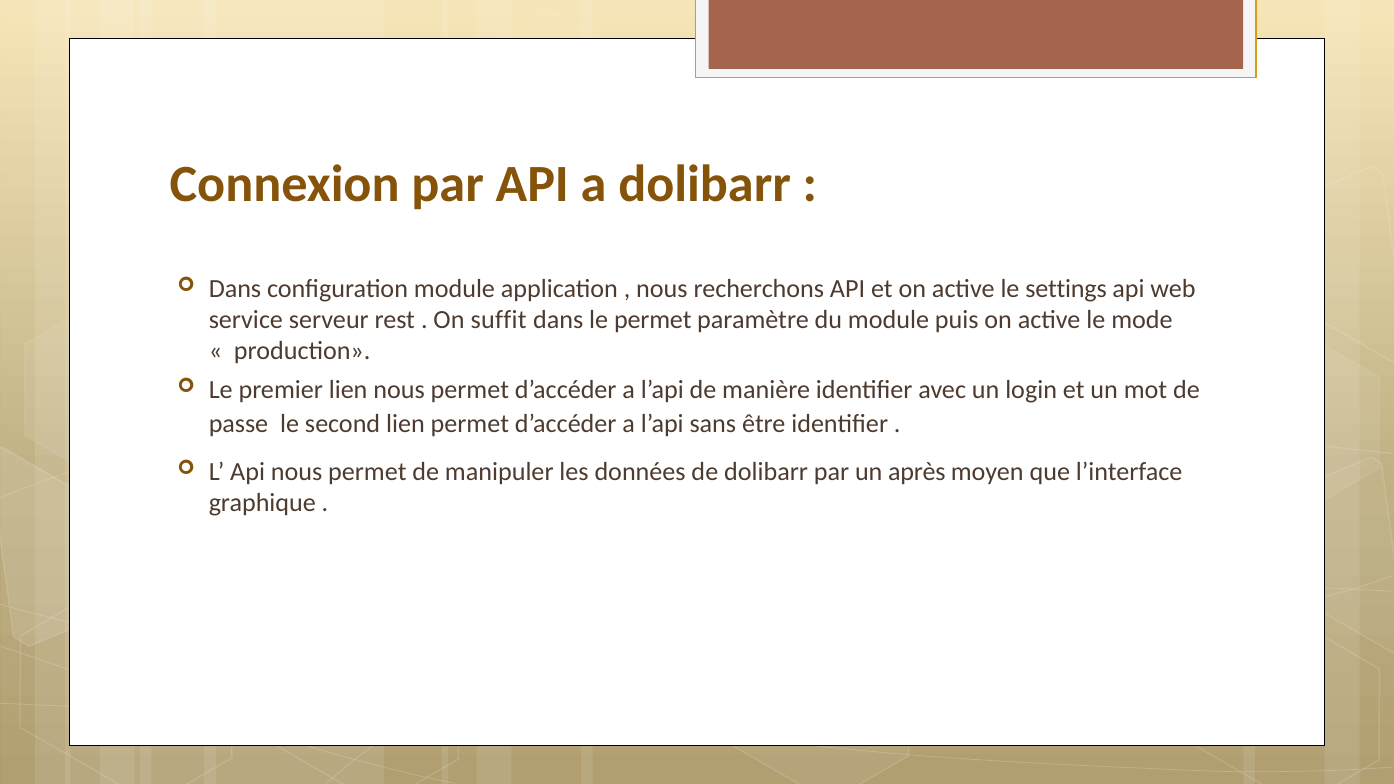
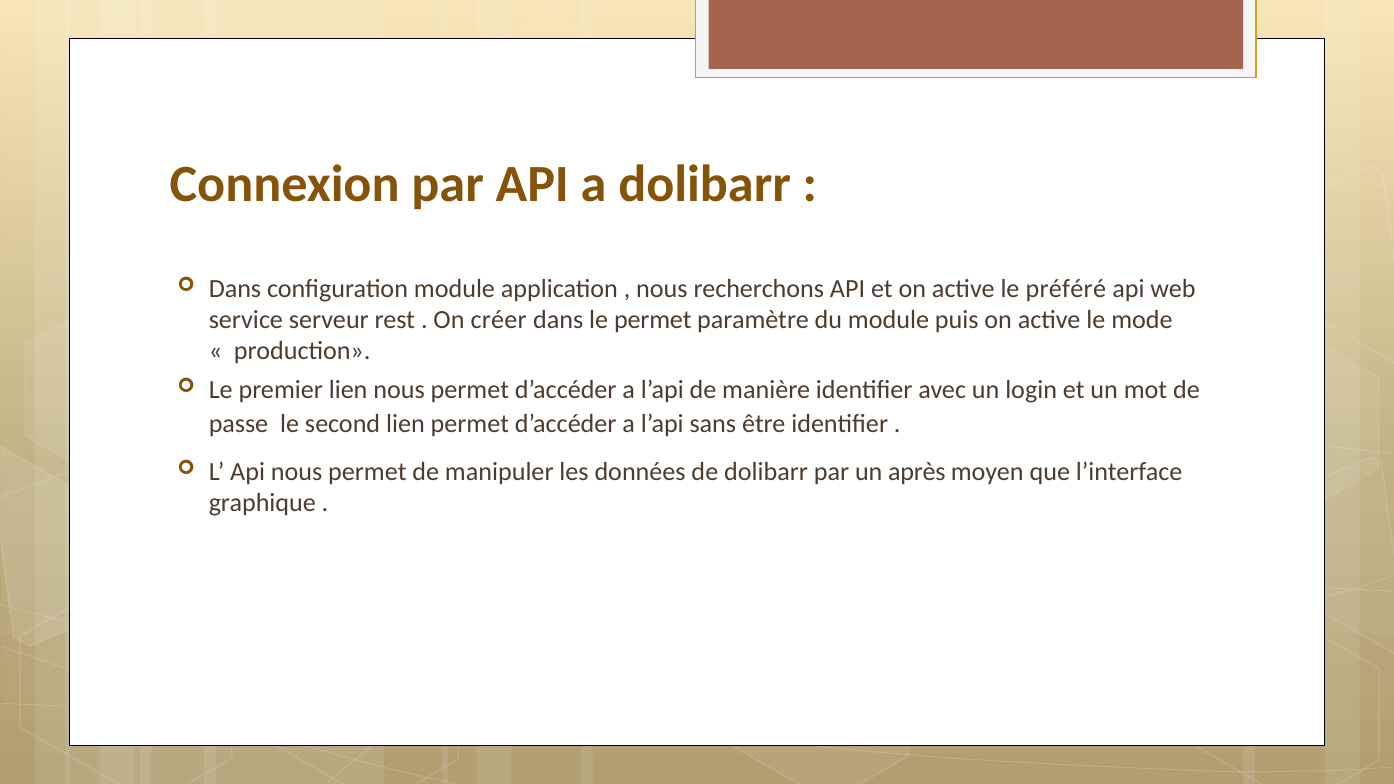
settings: settings -> préféré
suffit: suffit -> créer
